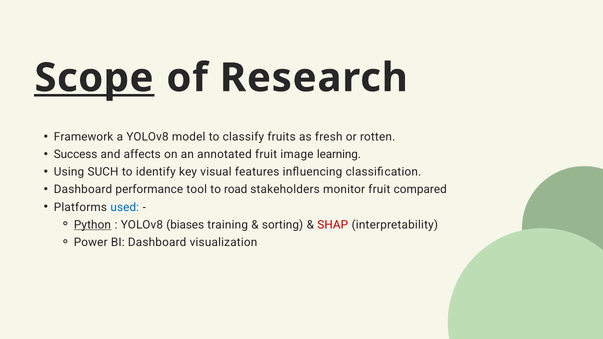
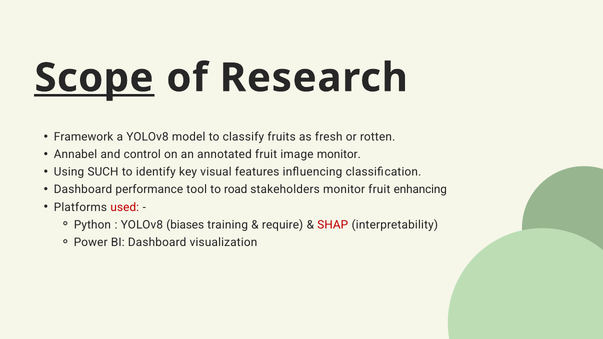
Success: Success -> Annabel
affects: affects -> control
image learning: learning -> monitor
compared: compared -> enhancing
used colour: blue -> red
Python underline: present -> none
sorting: sorting -> require
